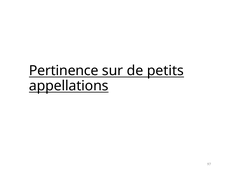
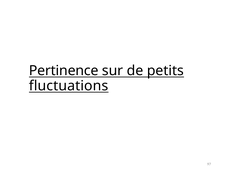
appellations: appellations -> fluctuations
